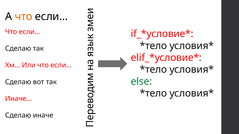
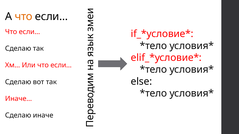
else colour: green -> black
